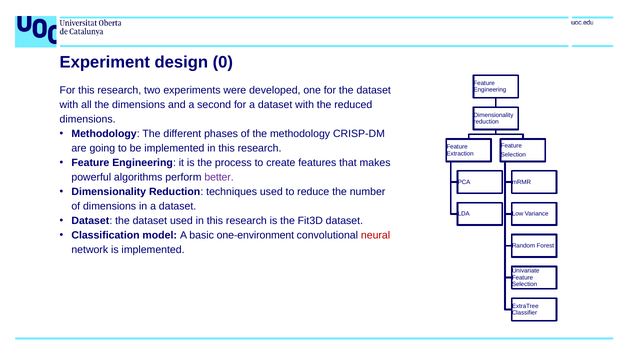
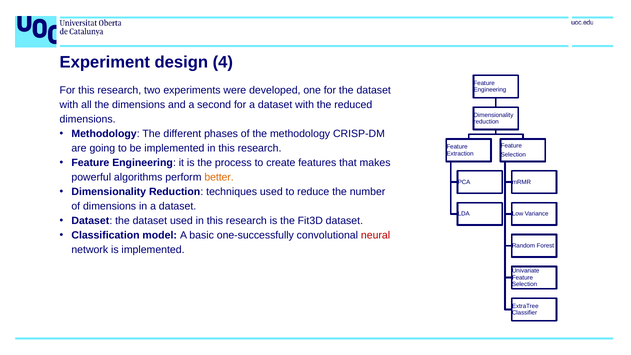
0: 0 -> 4
better colour: purple -> orange
one-environment: one-environment -> one-successfully
